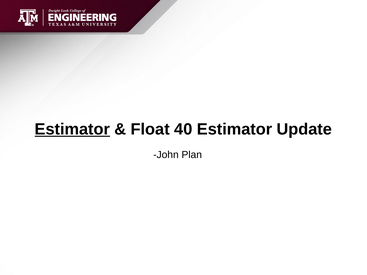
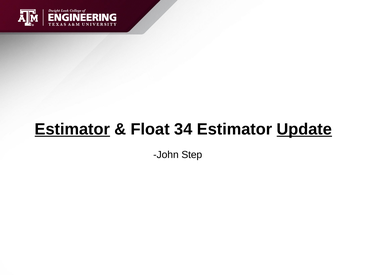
40: 40 -> 34
Update underline: none -> present
Plan: Plan -> Step
